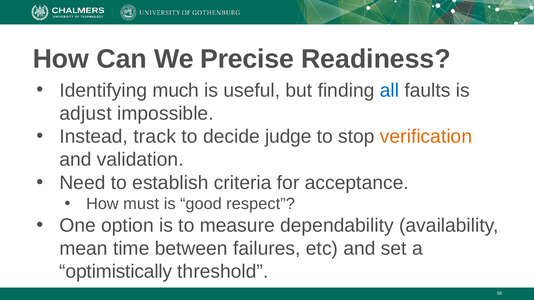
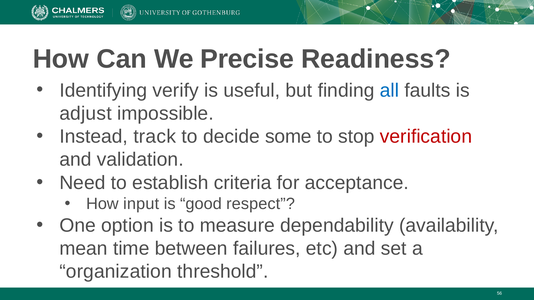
much: much -> verify
judge: judge -> some
verification colour: orange -> red
must: must -> input
optimistically: optimistically -> organization
